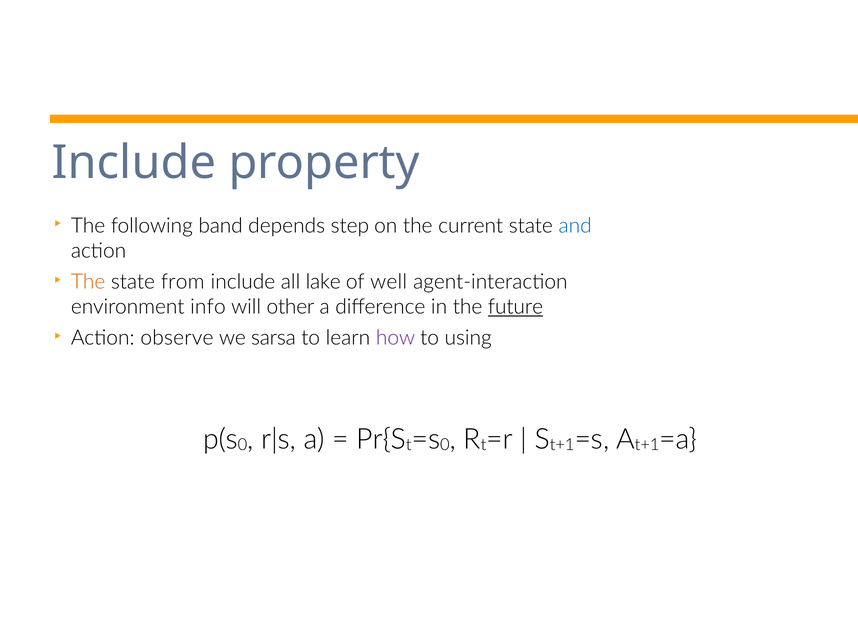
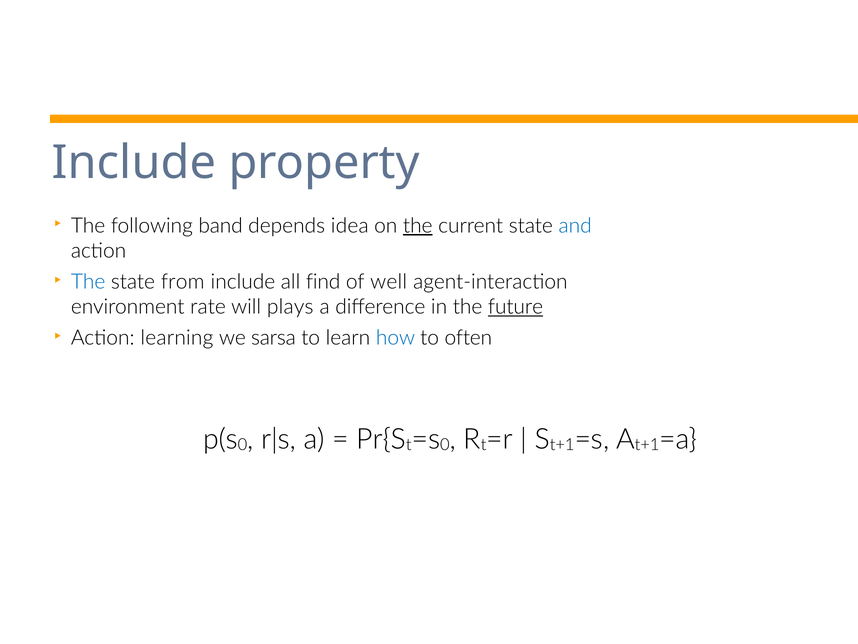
step: step -> idea
the at (418, 226) underline: none -> present
The at (88, 282) colour: orange -> blue
lake: lake -> find
info: info -> rate
other: other -> plays
observe: observe -> learning
how colour: purple -> blue
using: using -> often
